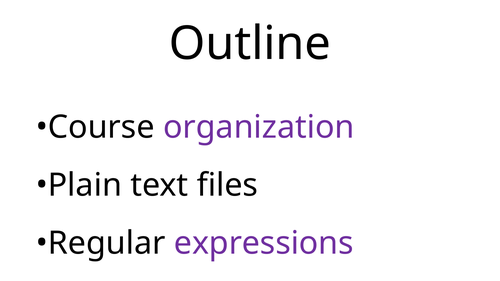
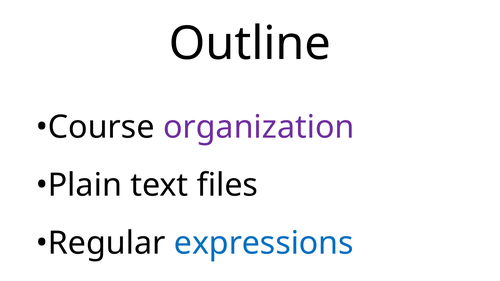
expressions colour: purple -> blue
